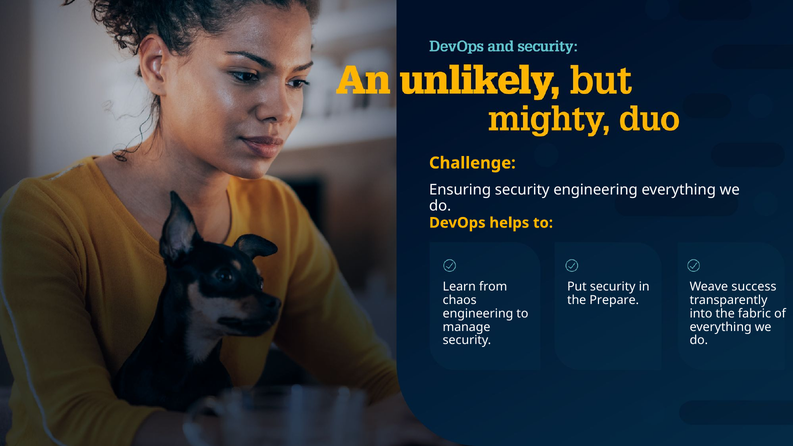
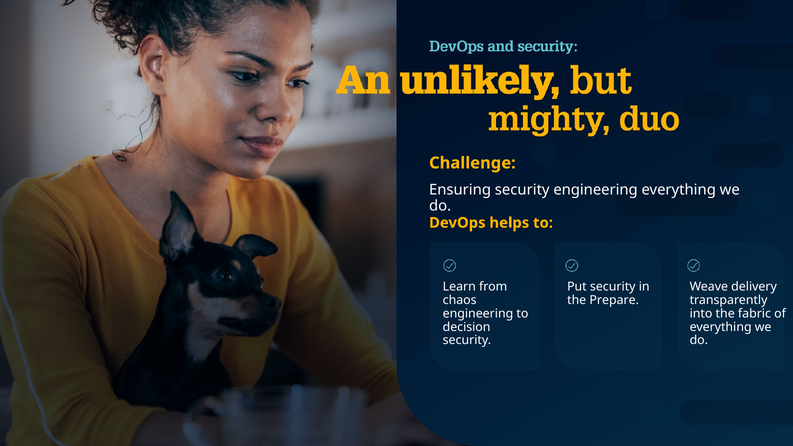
success: success -> delivery
manage: manage -> decision
